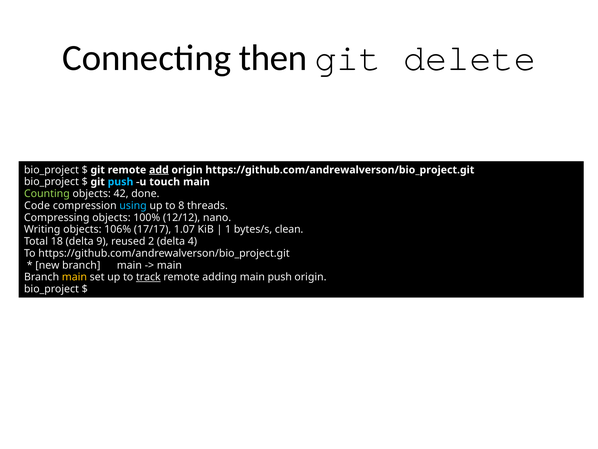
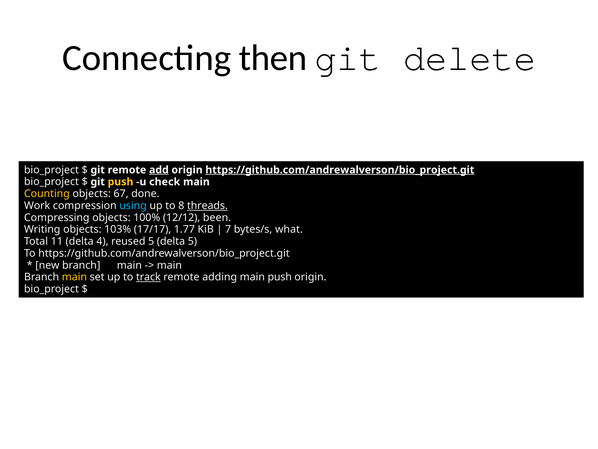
https://github.com/andrewalverson/bio_project.git at (340, 170) underline: none -> present
push at (121, 182) colour: light blue -> yellow
touch: touch -> check
Counting colour: light green -> yellow
42: 42 -> 67
Code: Code -> Work
threads underline: none -> present
nano: nano -> been
106%: 106% -> 103%
1.07: 1.07 -> 1.77
1: 1 -> 7
clean: clean -> what
18: 18 -> 11
9: 9 -> 4
reused 2: 2 -> 5
delta 4: 4 -> 5
